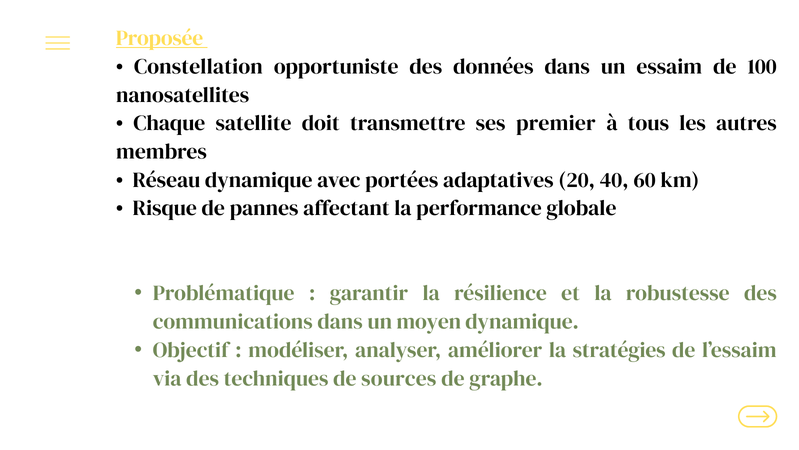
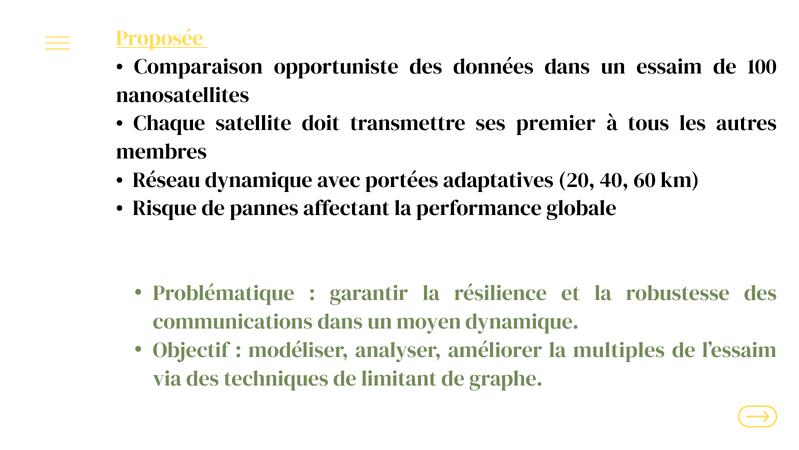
Constellation: Constellation -> Comparaison
stratégies: stratégies -> multiples
sources: sources -> limitant
